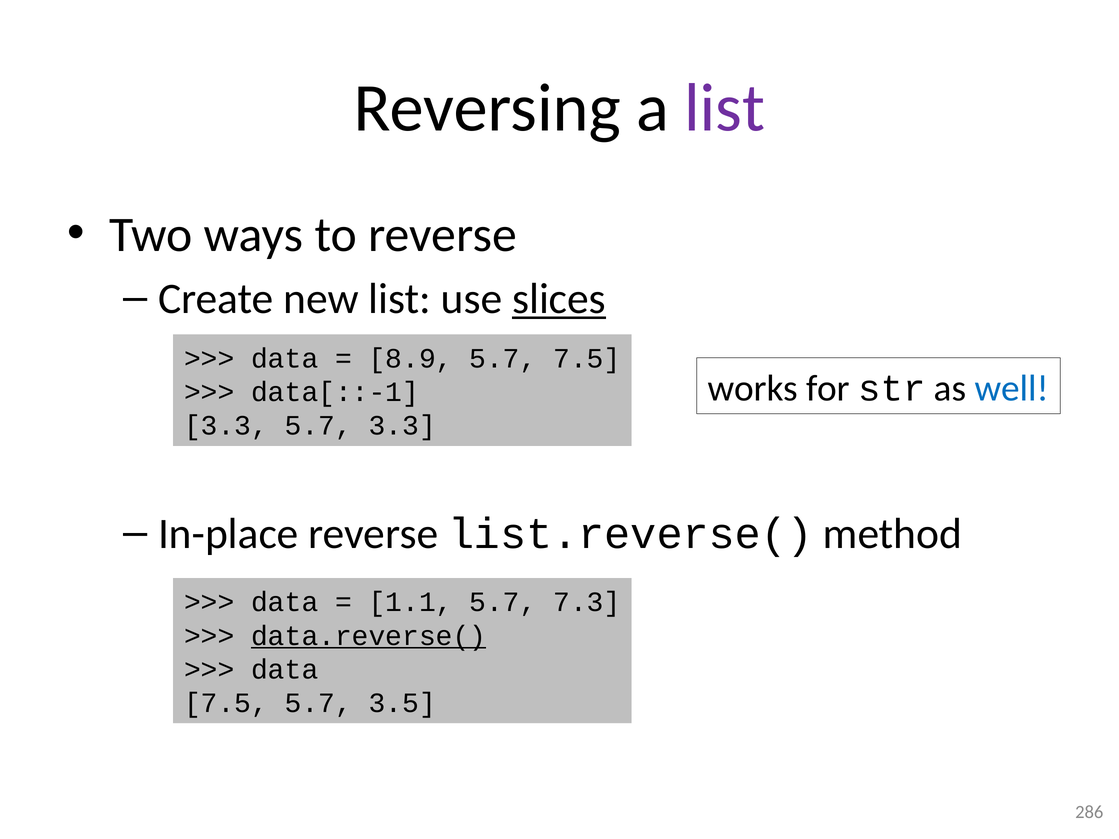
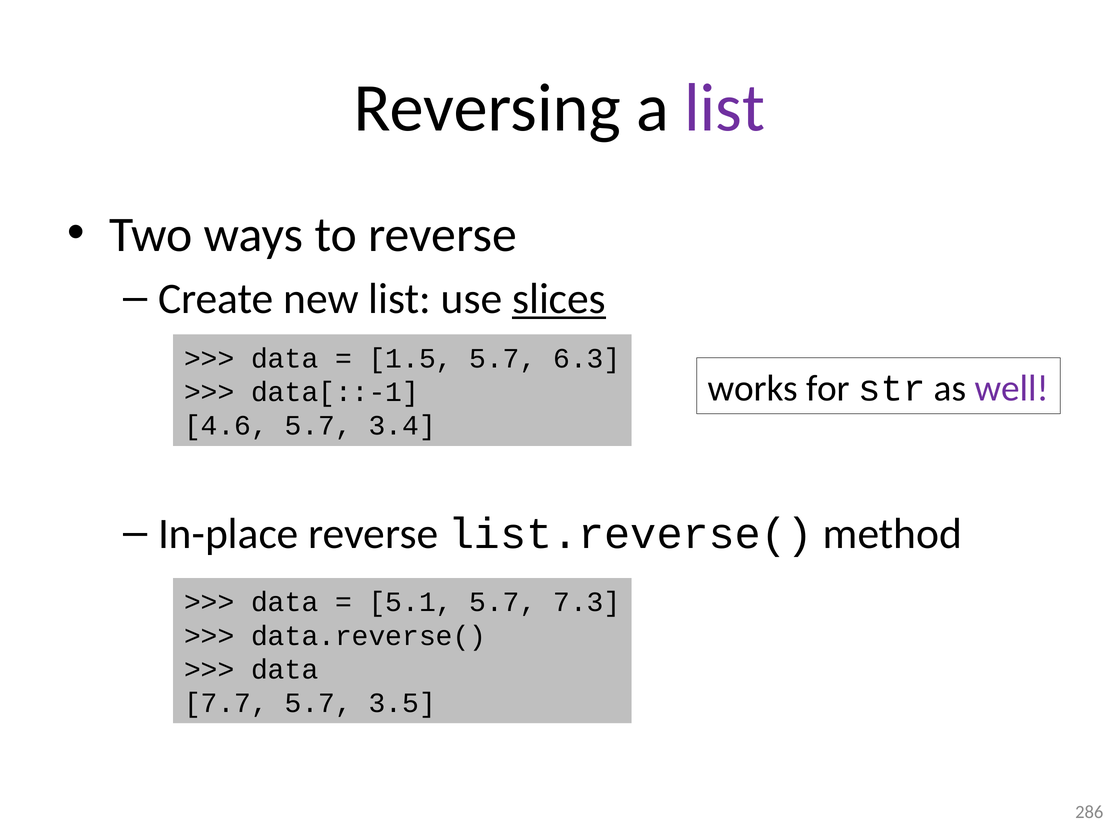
8.9: 8.9 -> 1.5
5.7 7.5: 7.5 -> 6.3
well colour: blue -> purple
3.3 at (226, 426): 3.3 -> 4.6
5.7 3.3: 3.3 -> 3.4
1.1: 1.1 -> 5.1
data.reverse( underline: present -> none
7.5 at (226, 703): 7.5 -> 7.7
